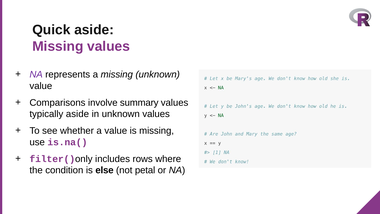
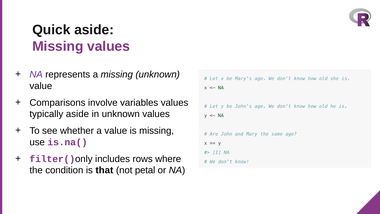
summary: summary -> variables
else: else -> that
